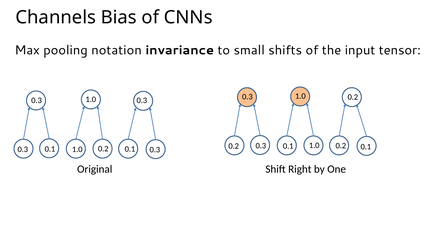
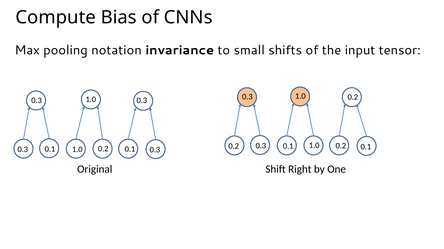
Channels: Channels -> Compute
